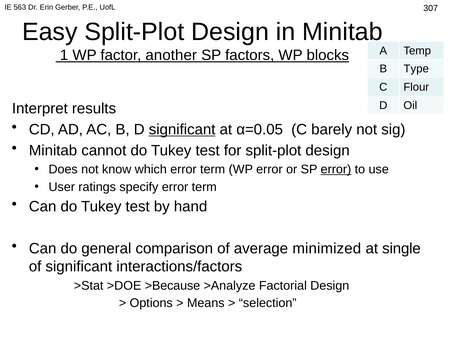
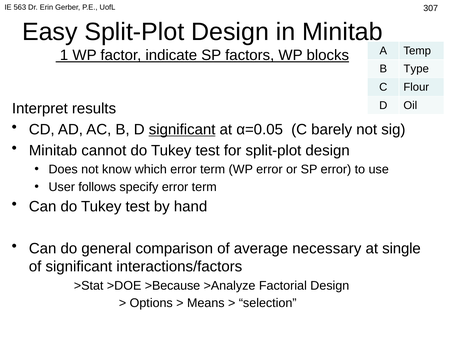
another: another -> indicate
error at (336, 169) underline: present -> none
ratings: ratings -> follows
minimized: minimized -> necessary
